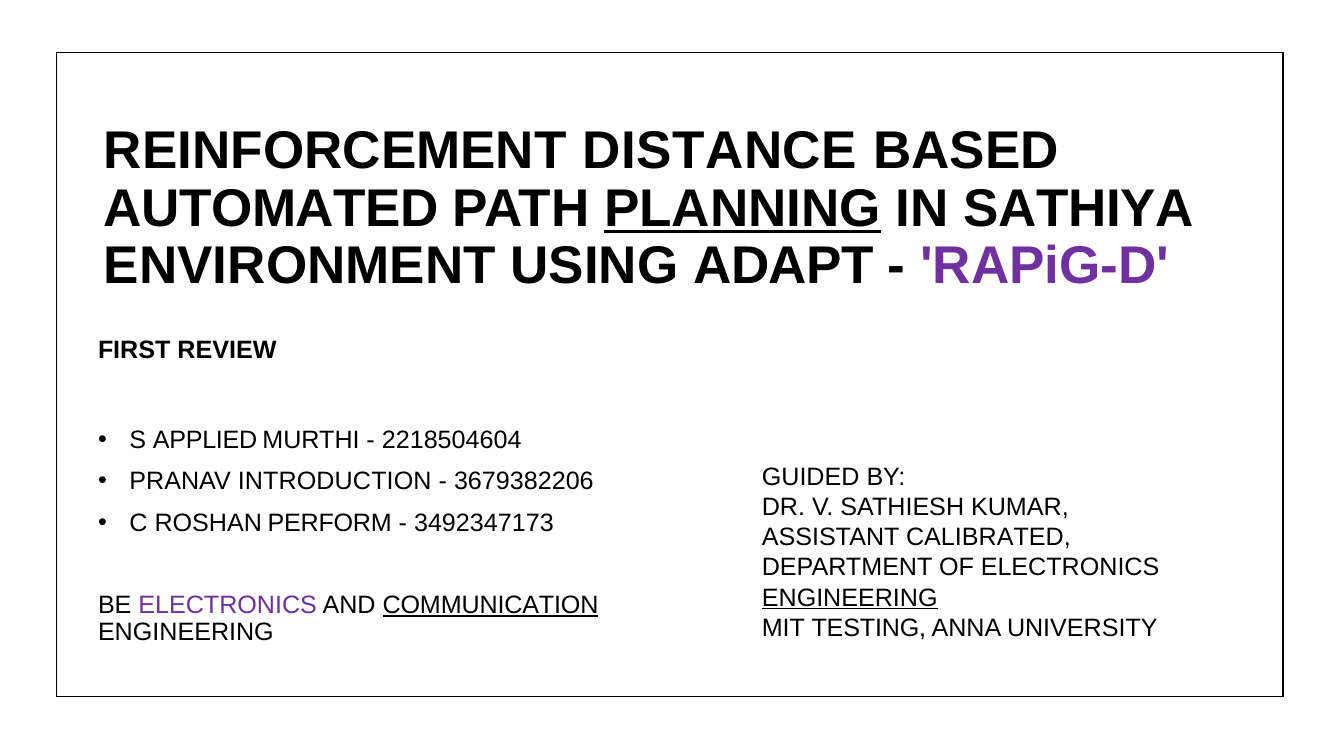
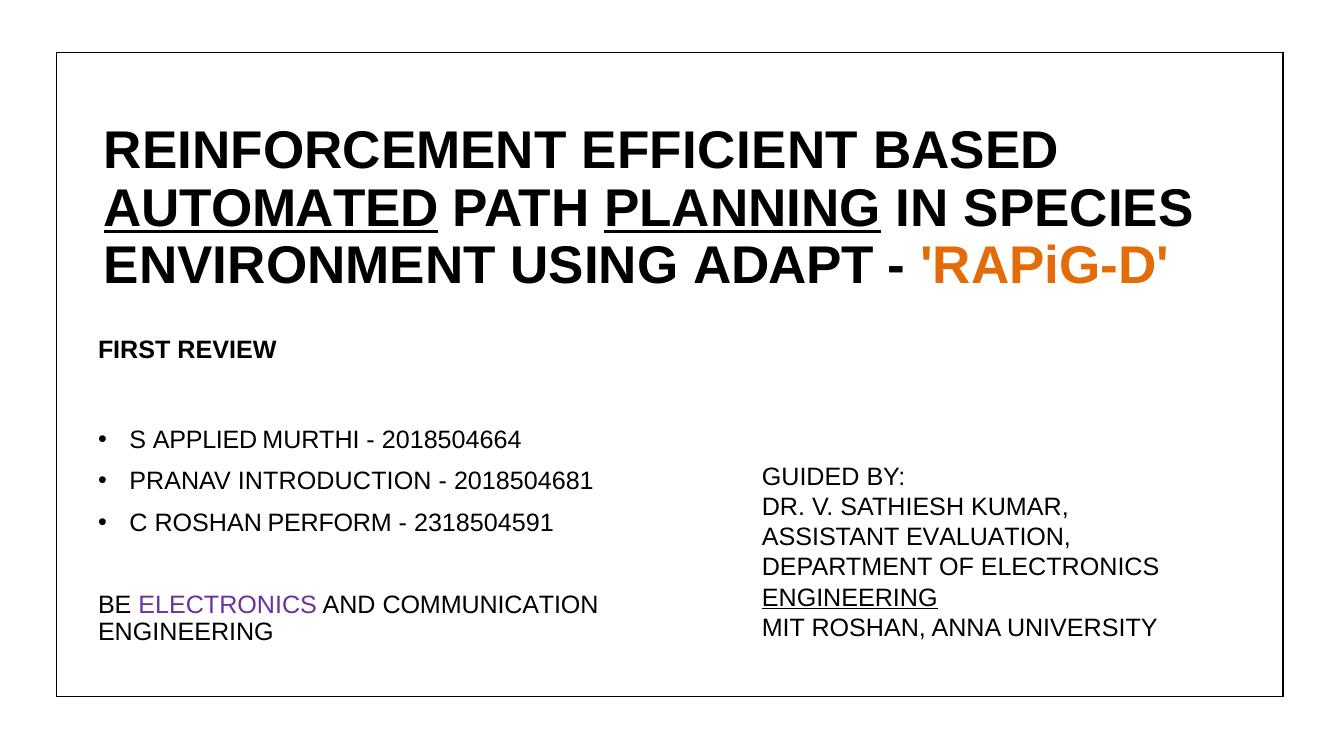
DISTANCE: DISTANCE -> EFFICIENT
AUTOMATED underline: none -> present
SATHIYA: SATHIYA -> SPECIES
RAPiG-D colour: purple -> orange
2218504604: 2218504604 -> 2018504664
3679382206: 3679382206 -> 2018504681
3492347173: 3492347173 -> 2318504591
CALIBRATED: CALIBRATED -> EVALUATION
COMMUNICATION underline: present -> none
MIT TESTING: TESTING -> ROSHAN
